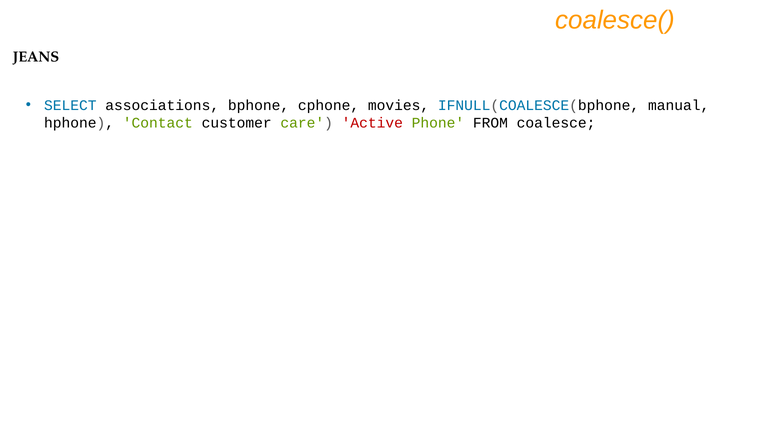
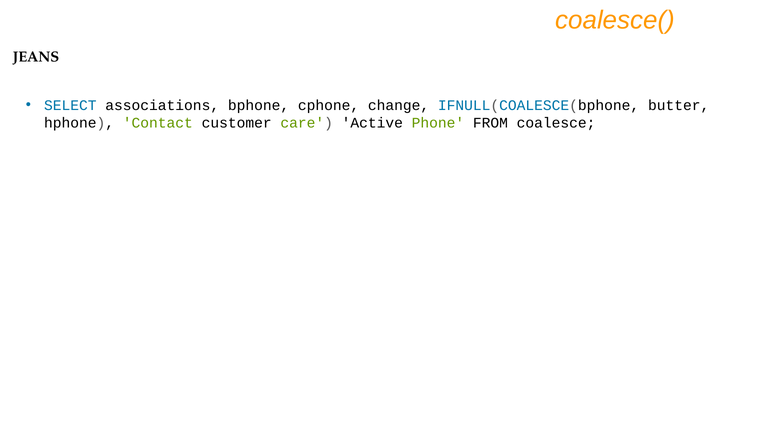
movies: movies -> change
manual: manual -> butter
Active colour: red -> black
